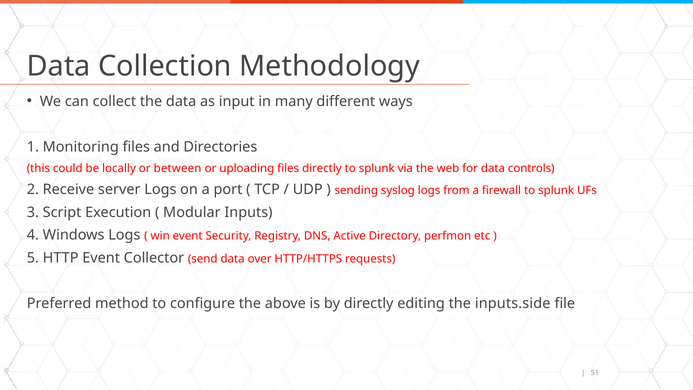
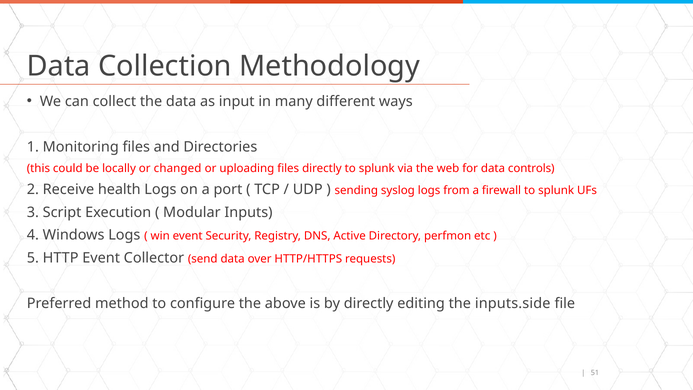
between: between -> changed
server: server -> health
